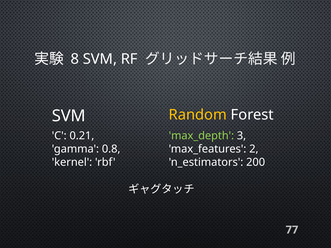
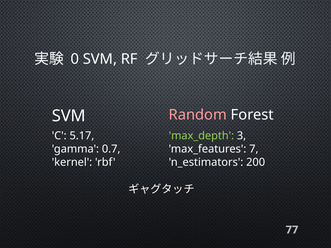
8: 8 -> 0
Random colour: yellow -> pink
0.21: 0.21 -> 5.17
0.8: 0.8 -> 0.7
2: 2 -> 7
